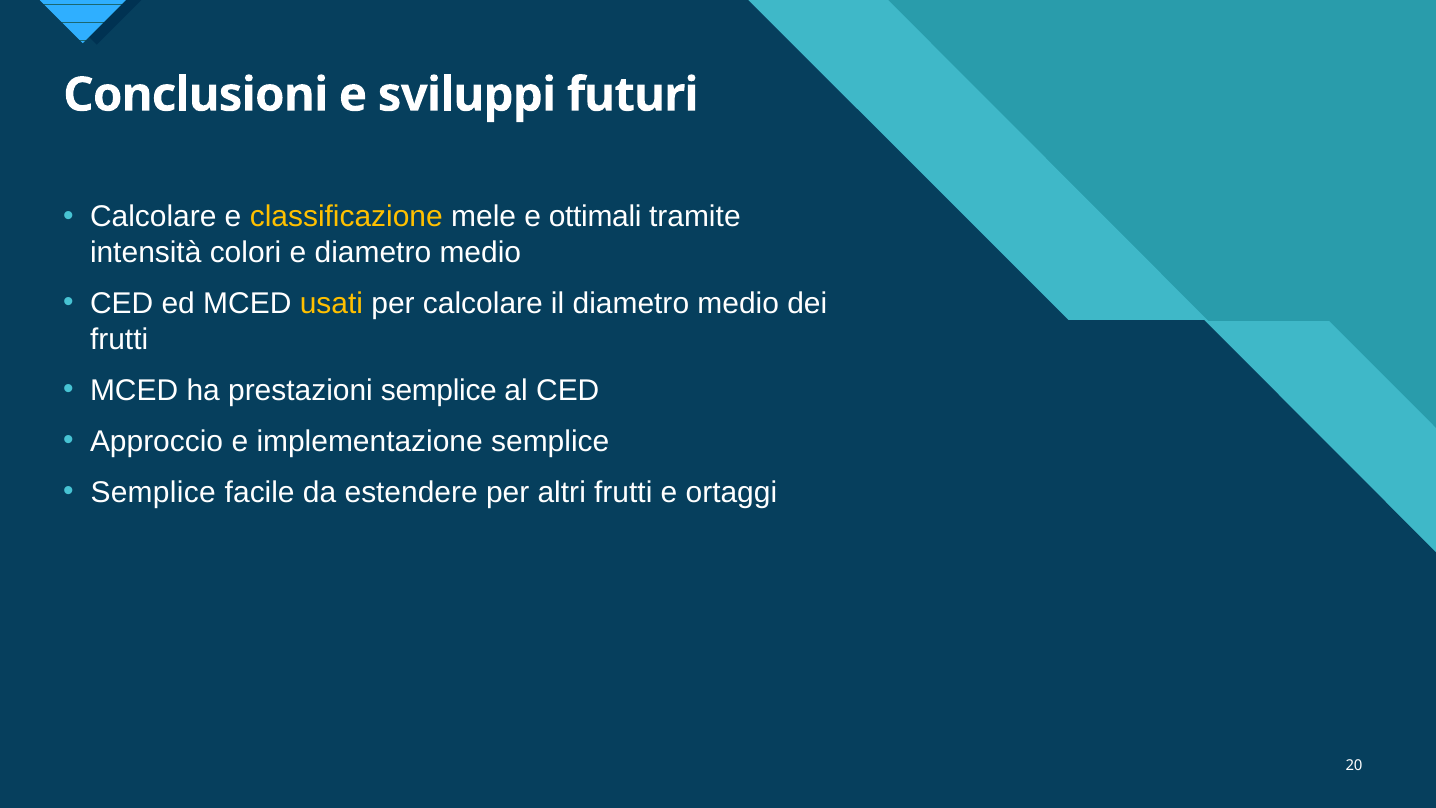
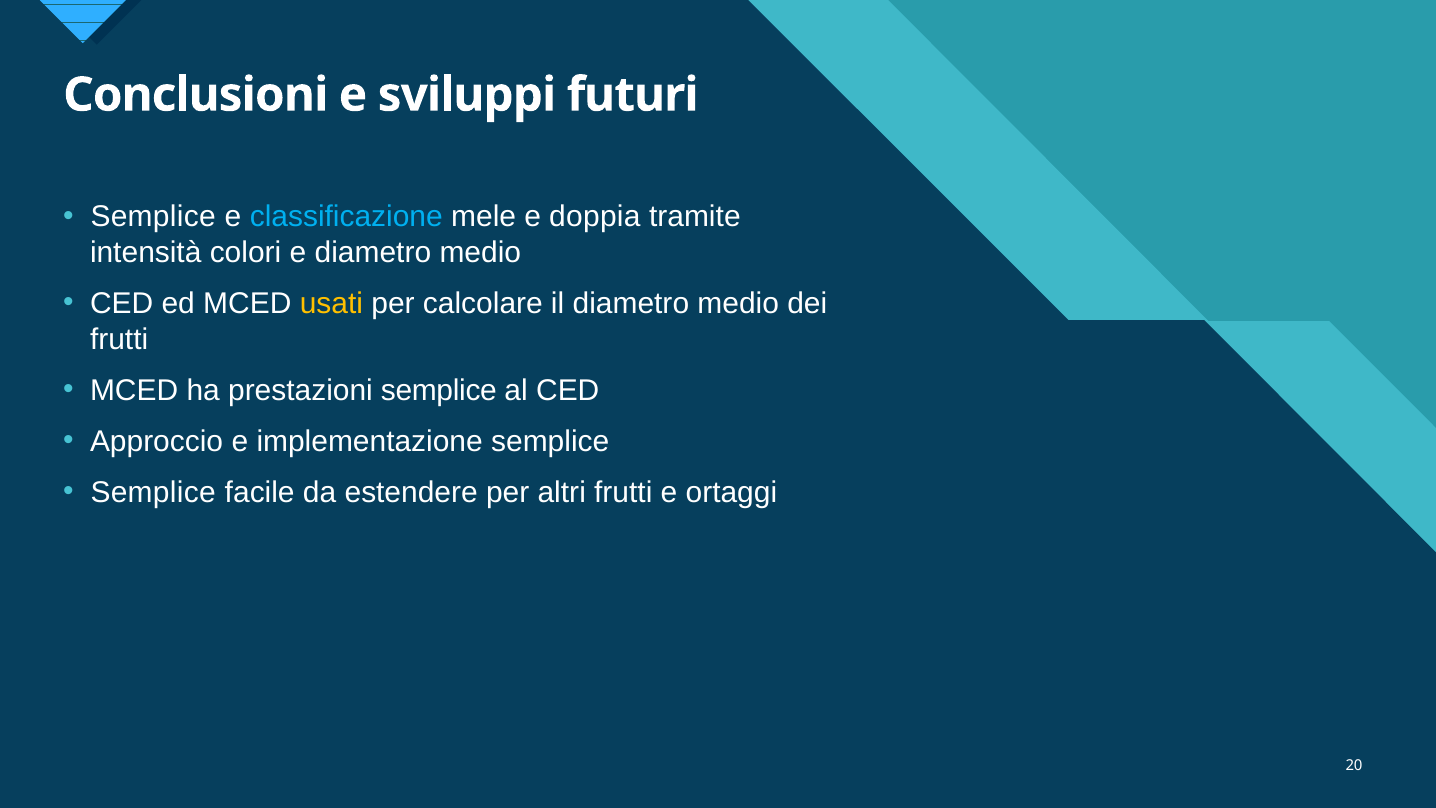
Calcolare at (153, 217): Calcolare -> Semplice
classificazione colour: yellow -> light blue
ottimali: ottimali -> doppia
